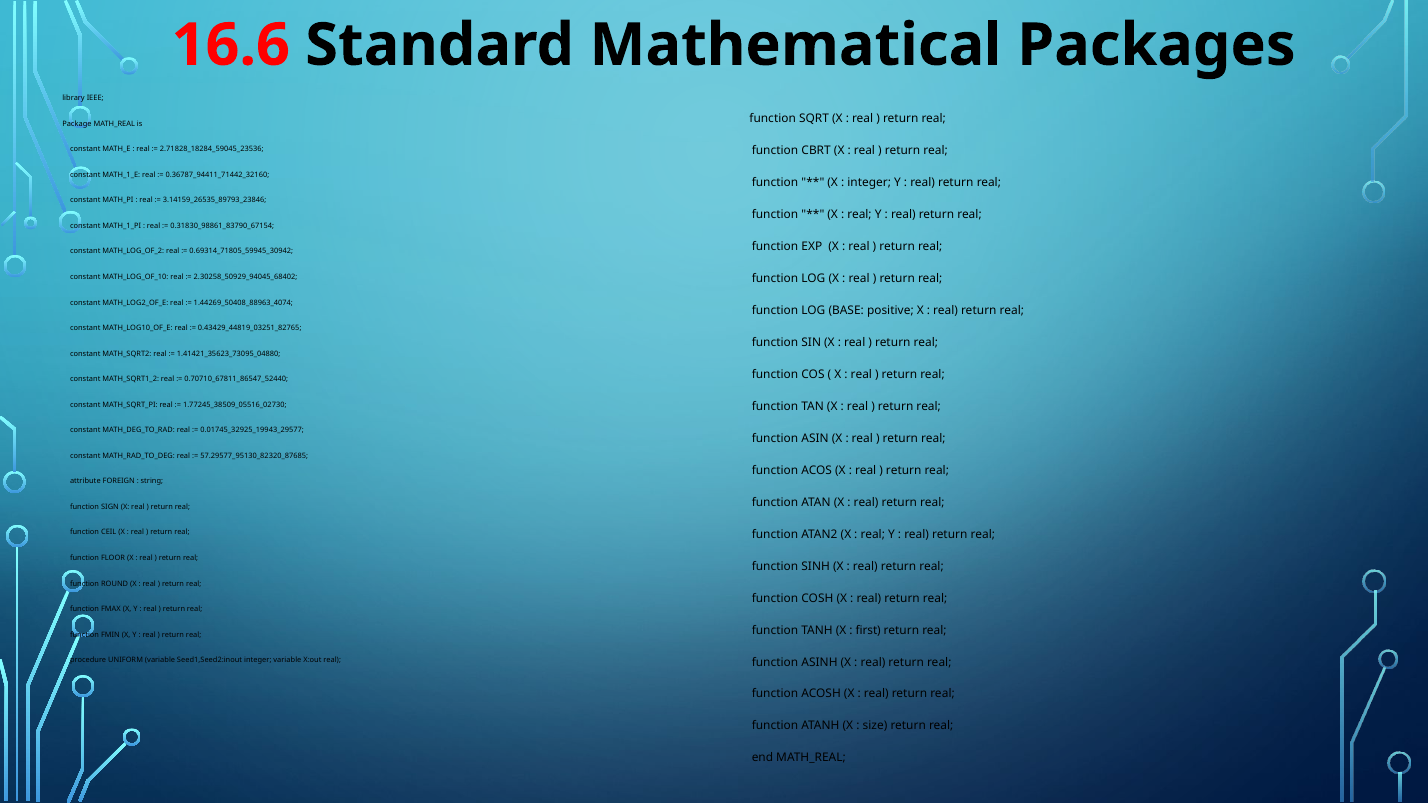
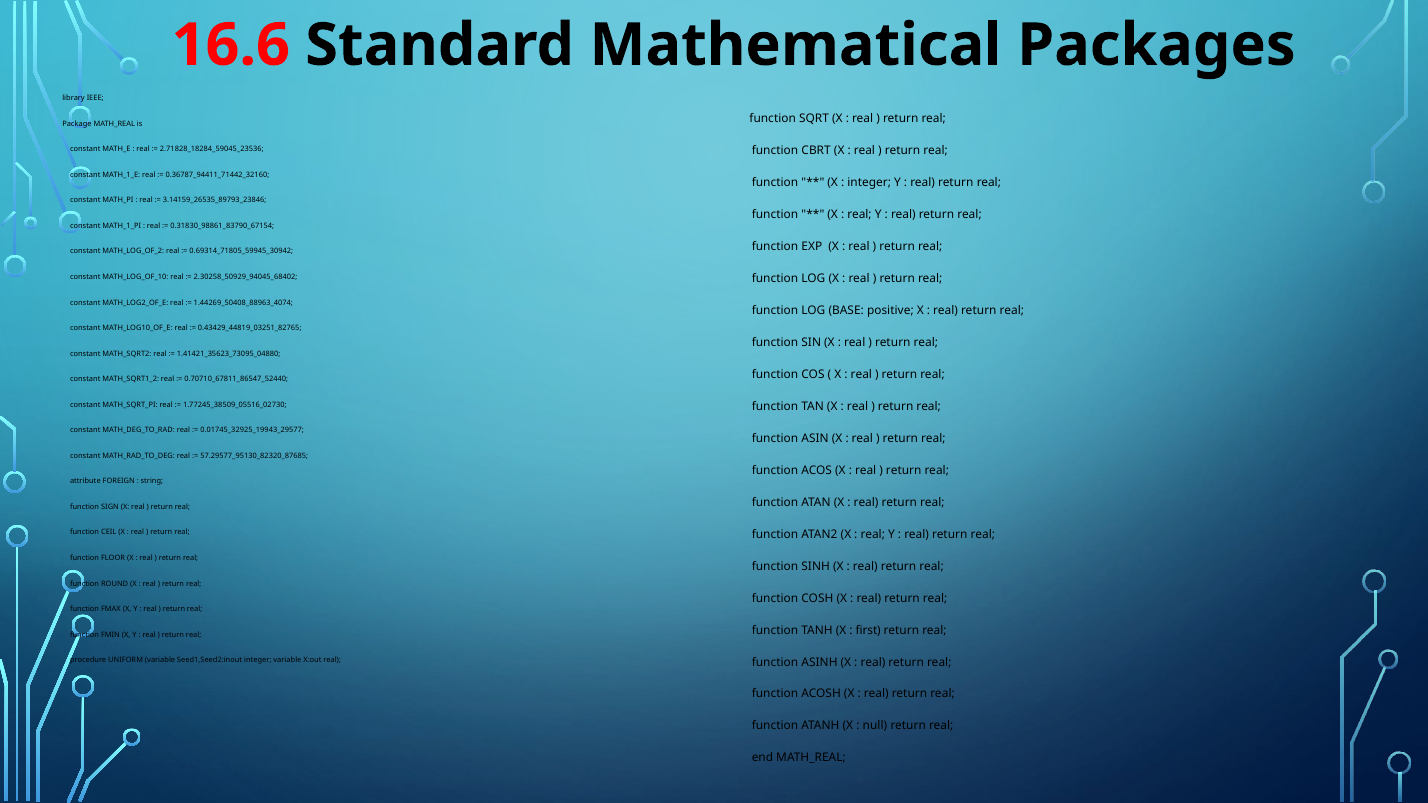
size: size -> null
